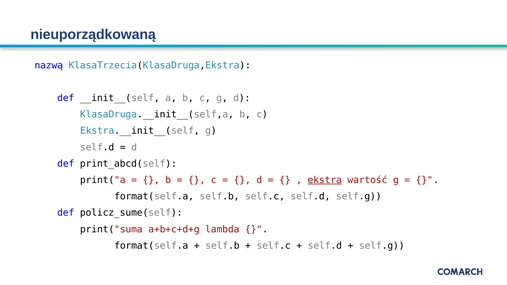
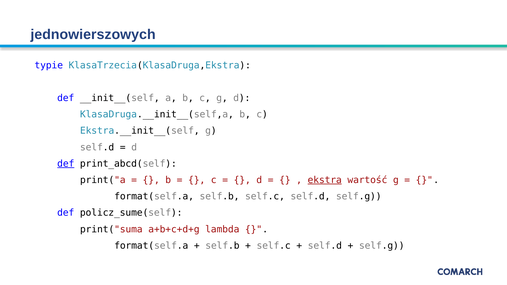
nieuporządkowaną: nieuporządkowaną -> jednowierszowych
nazwą: nazwą -> typie
def at (66, 164) underline: none -> present
